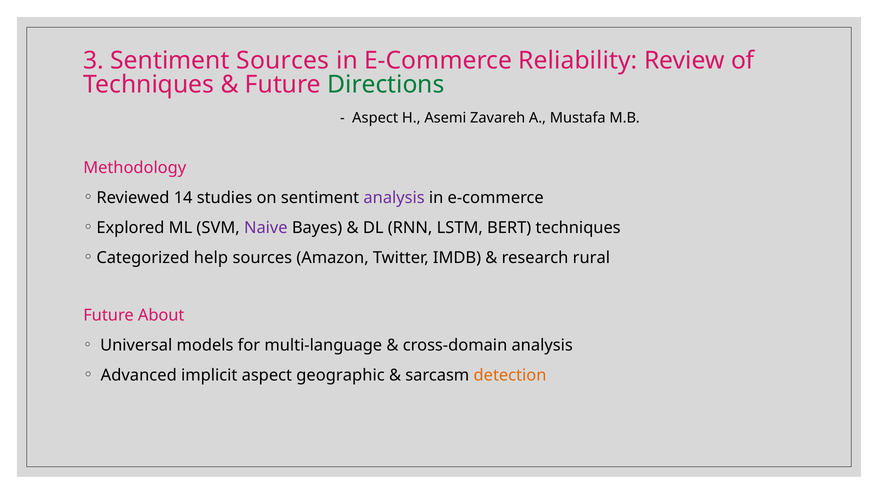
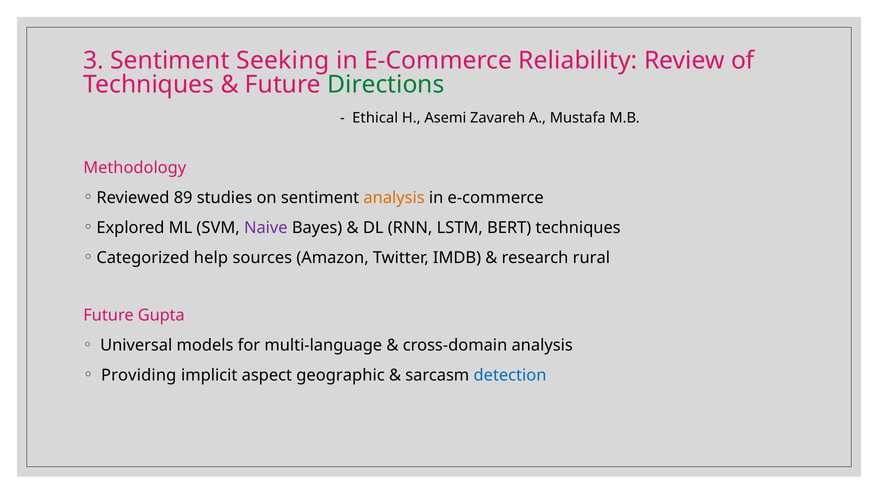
Sentiment Sources: Sources -> Seeking
Aspect at (375, 118): Aspect -> Ethical
14: 14 -> 89
analysis at (394, 198) colour: purple -> orange
About: About -> Gupta
Advanced: Advanced -> Providing
detection colour: orange -> blue
